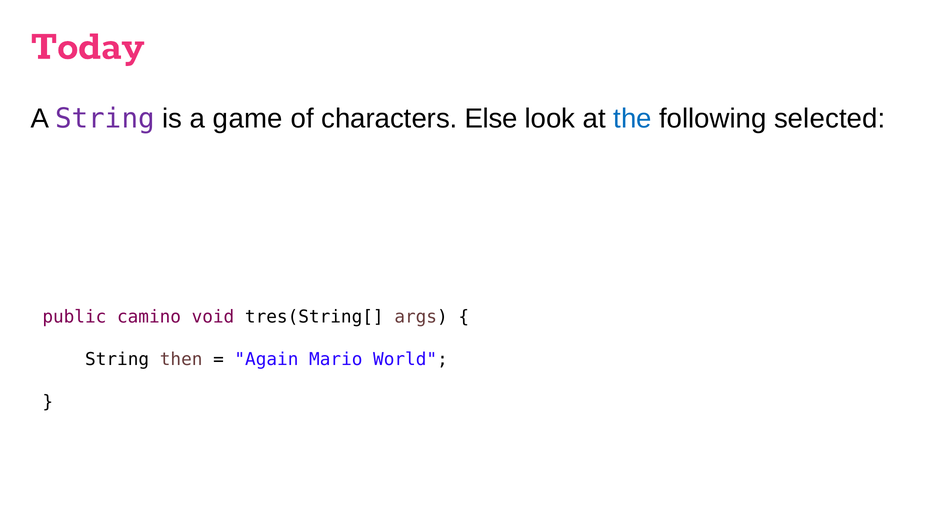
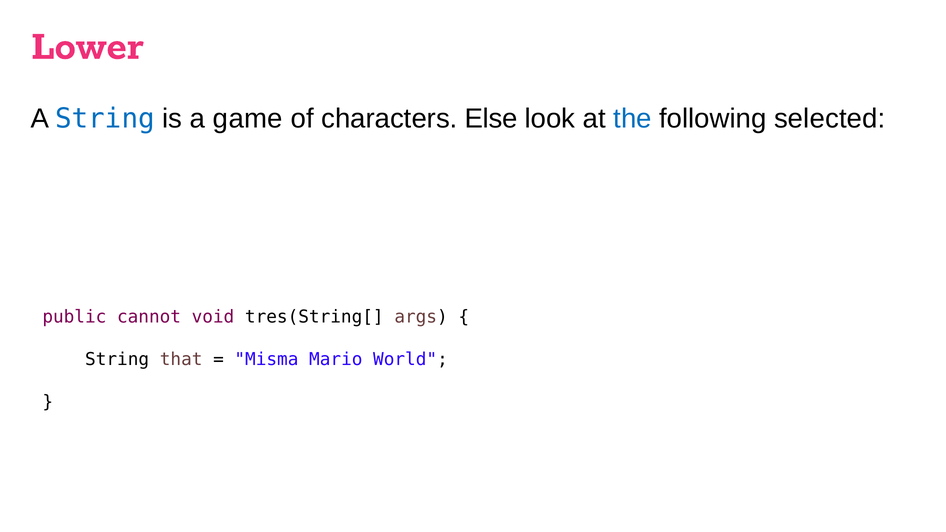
Today: Today -> Lower
String at (105, 119) colour: purple -> blue
camino: camino -> cannot
then: then -> that
Again: Again -> Misma
